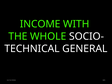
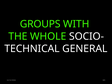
INCOME: INCOME -> GROUPS
